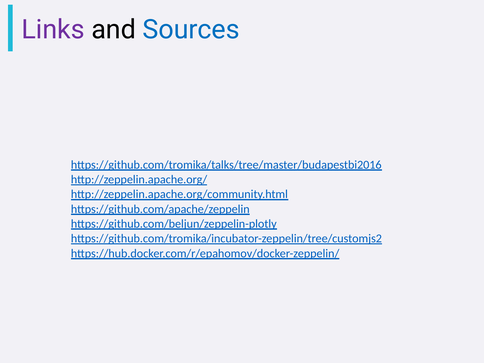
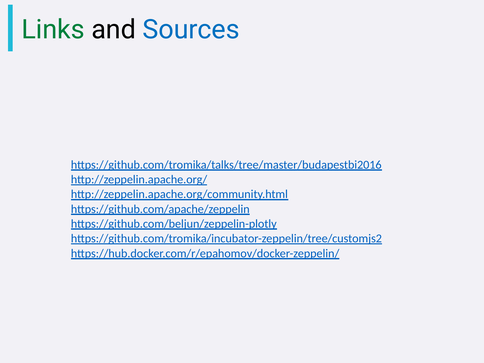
Links colour: purple -> green
